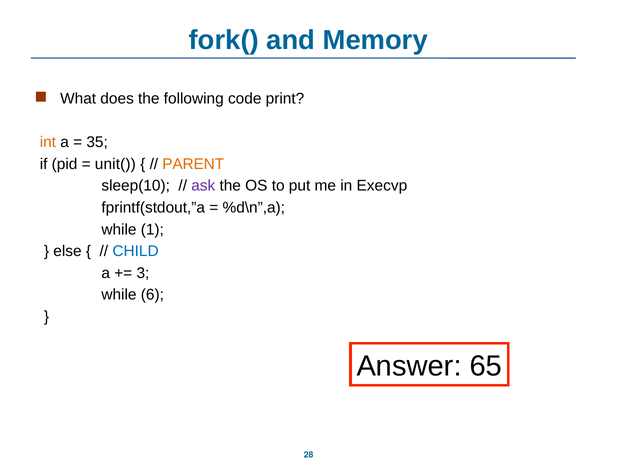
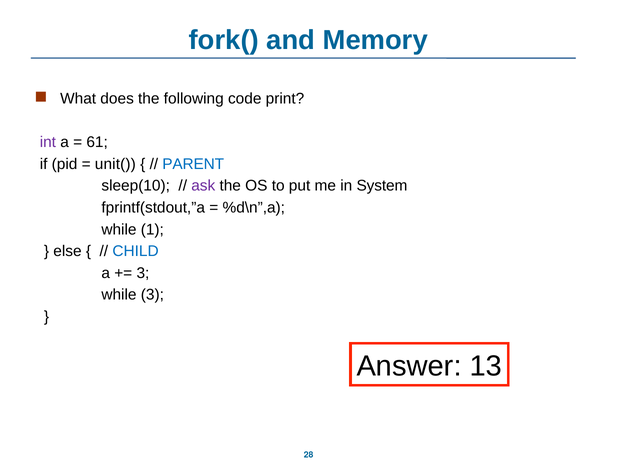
int colour: orange -> purple
35: 35 -> 61
PARENT colour: orange -> blue
Execvp: Execvp -> System
while 6: 6 -> 3
65: 65 -> 13
